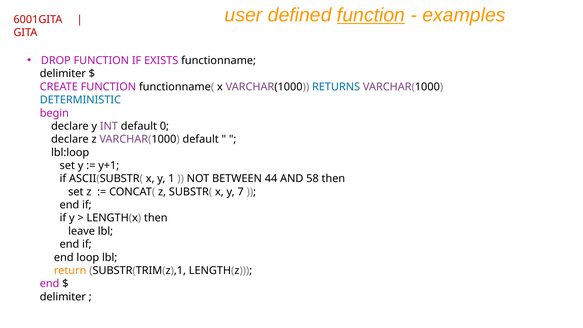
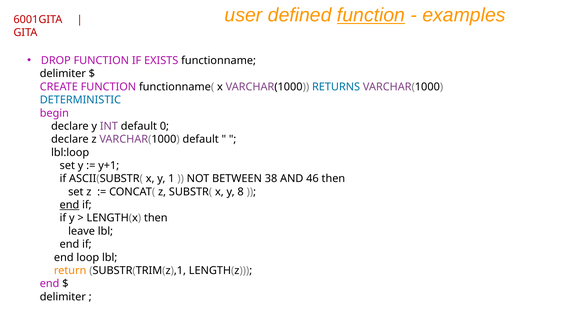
44: 44 -> 38
58: 58 -> 46
7: 7 -> 8
end at (69, 205) underline: none -> present
